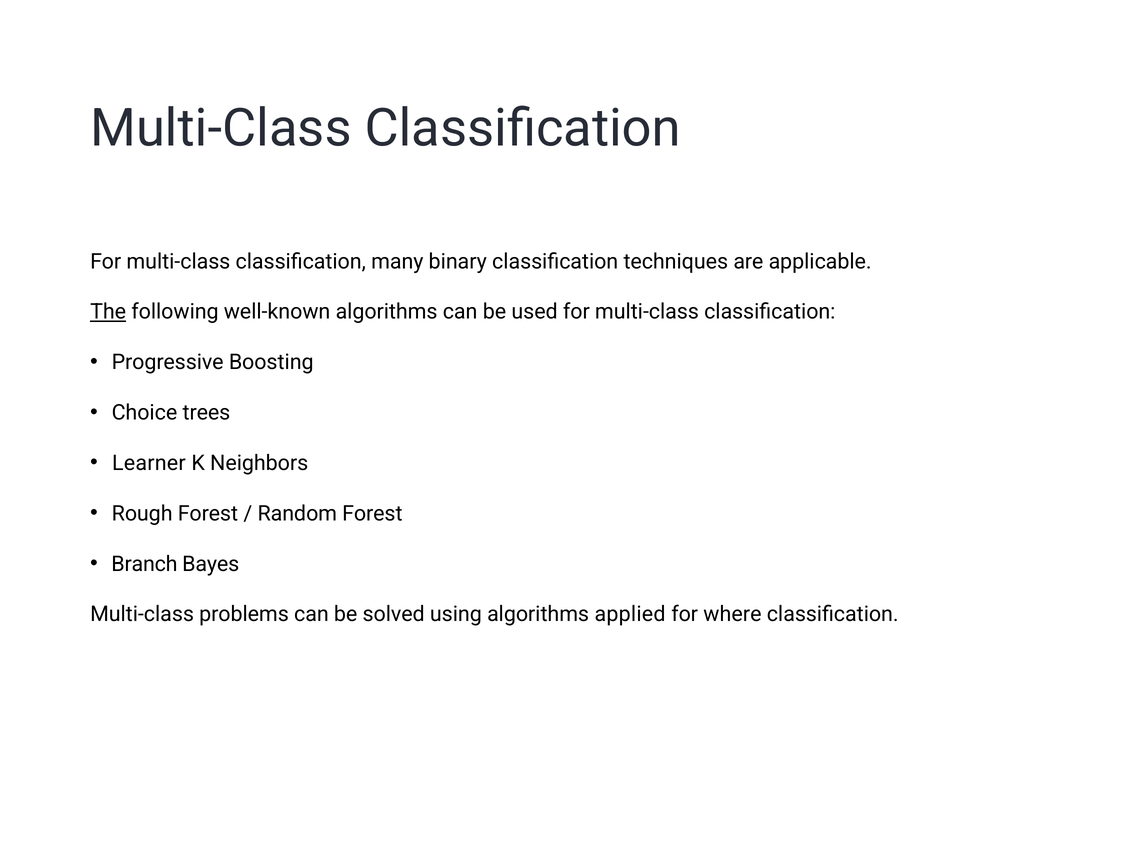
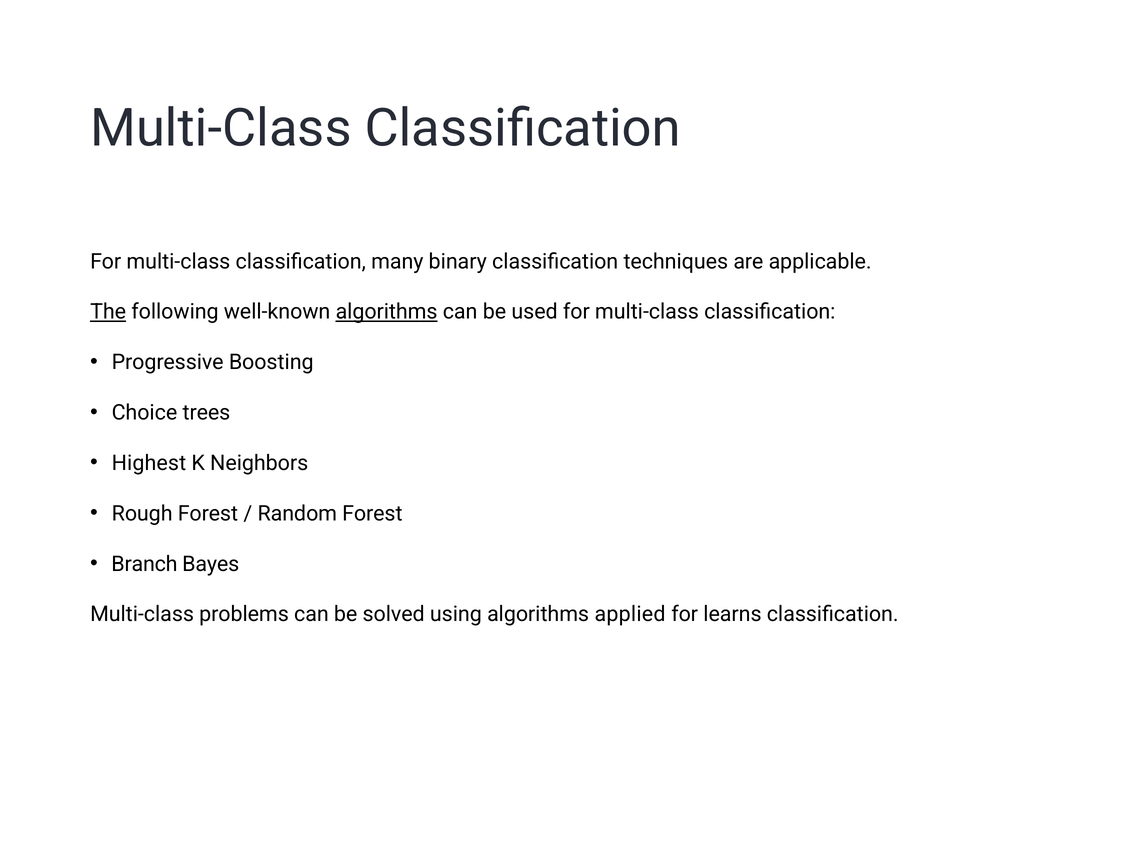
algorithms at (387, 312) underline: none -> present
Learner: Learner -> Highest
where: where -> learns
